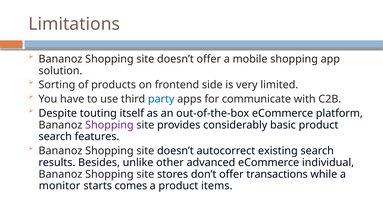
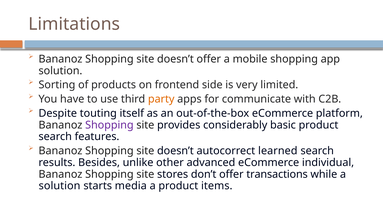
party colour: blue -> orange
existing: existing -> learned
monitor at (60, 185): monitor -> solution
comes: comes -> media
